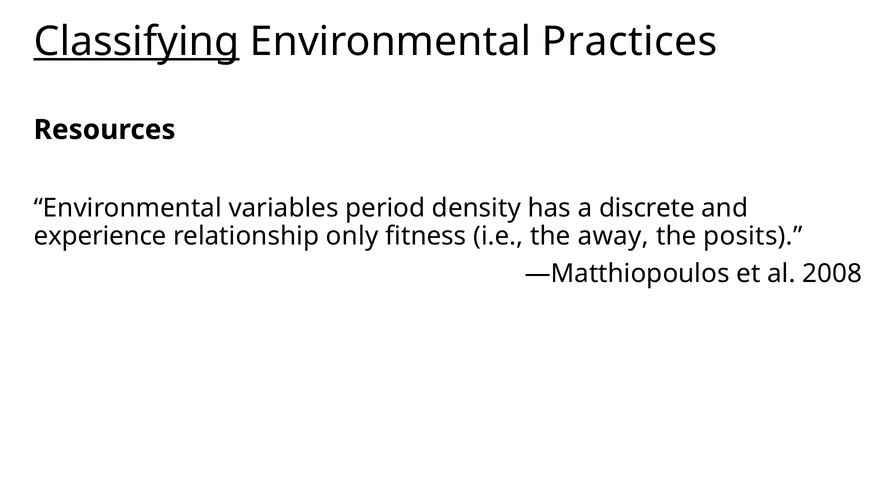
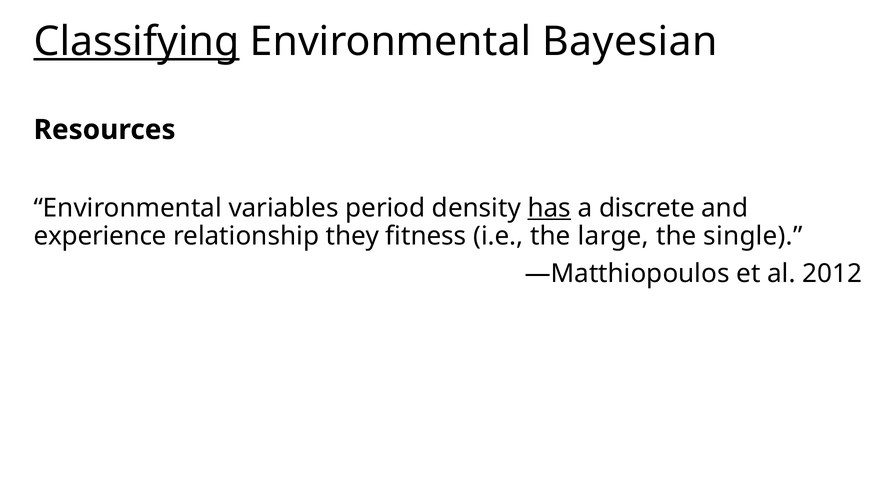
Practices: Practices -> Bayesian
has underline: none -> present
only: only -> they
away: away -> large
posits: posits -> single
2008: 2008 -> 2012
